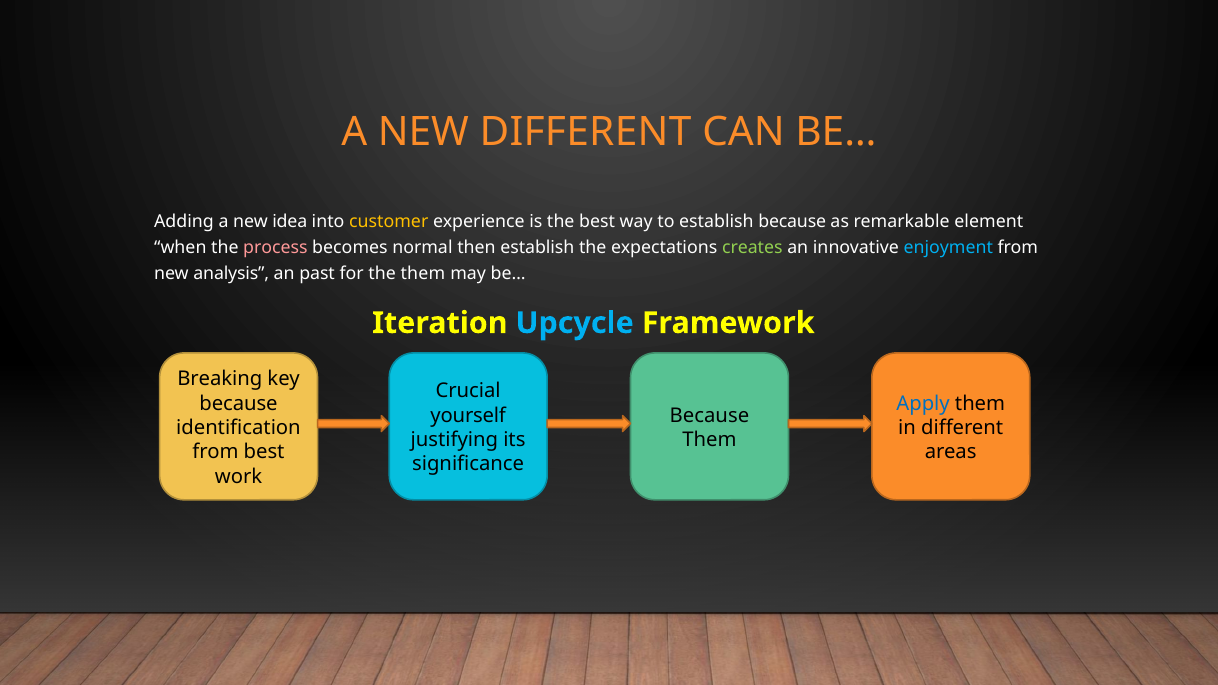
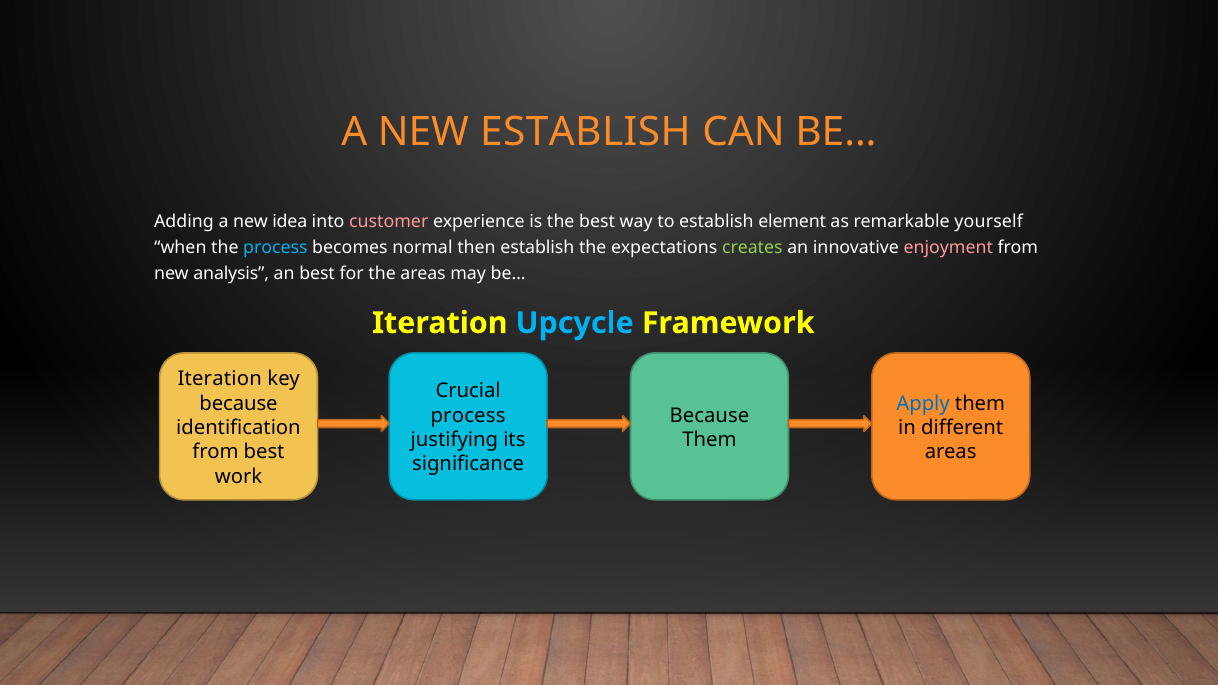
NEW DIFFERENT: DIFFERENT -> ESTABLISH
customer colour: yellow -> pink
establish because: because -> element
element: element -> yourself
process at (275, 248) colour: pink -> light blue
enjoyment colour: light blue -> pink
an past: past -> best
the them: them -> areas
Breaking at (220, 379): Breaking -> Iteration
yourself at (468, 416): yourself -> process
